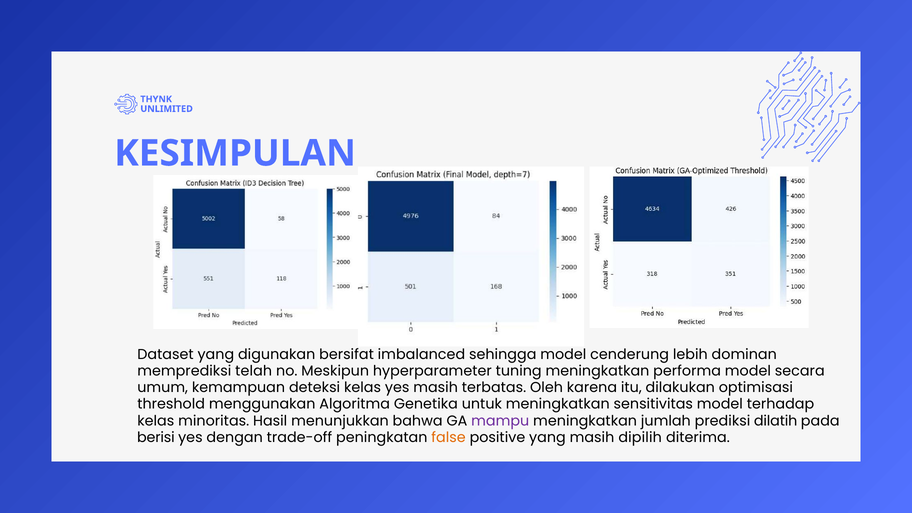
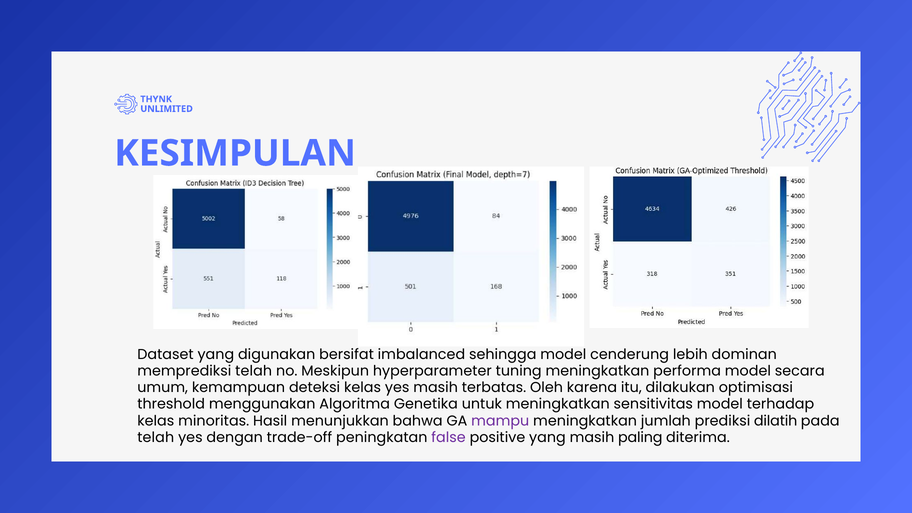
berisi at (156, 437): berisi -> telah
false colour: orange -> purple
dipilih: dipilih -> paling
